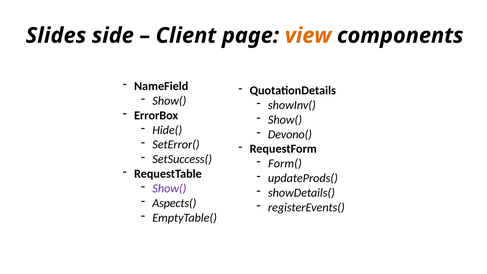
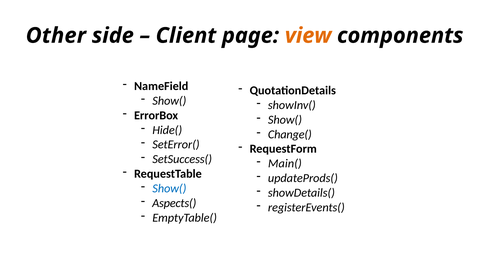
Slides: Slides -> Other
Devono(: Devono( -> Change(
Form(: Form( -> Main(
Show( at (169, 188) colour: purple -> blue
